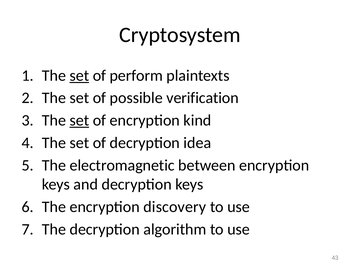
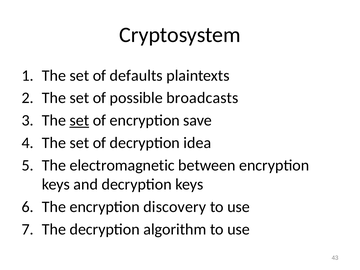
set at (79, 76) underline: present -> none
perform: perform -> defaults
verification: verification -> broadcasts
kind: kind -> save
